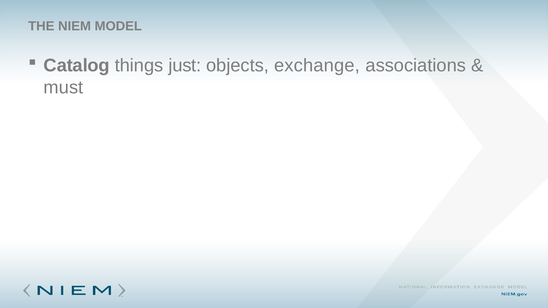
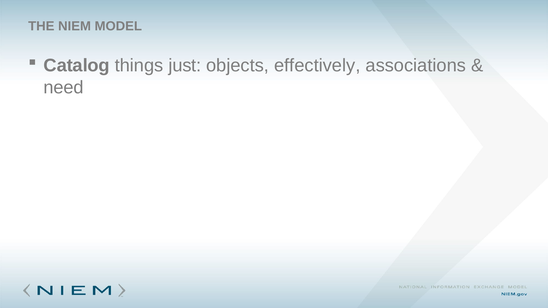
exchange: exchange -> effectively
must: must -> need
